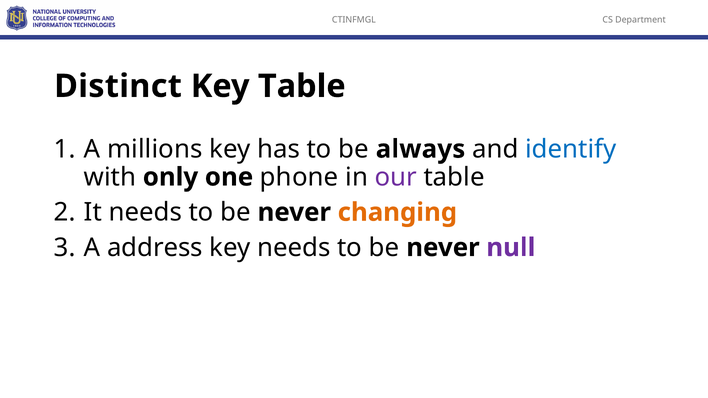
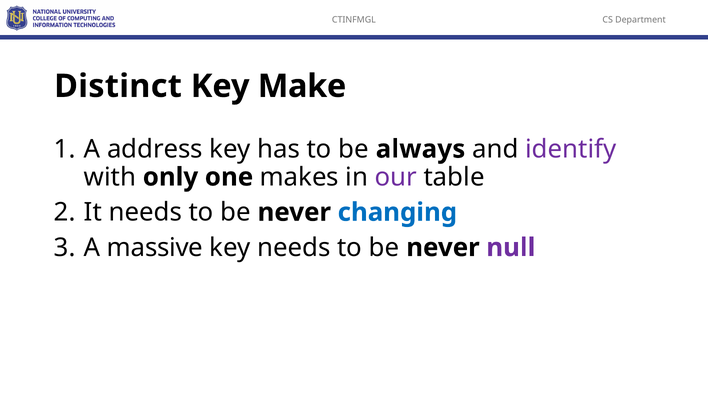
Key Table: Table -> Make
millions: millions -> address
identify colour: blue -> purple
phone: phone -> makes
changing colour: orange -> blue
address: address -> massive
